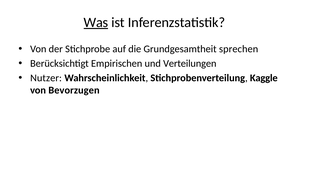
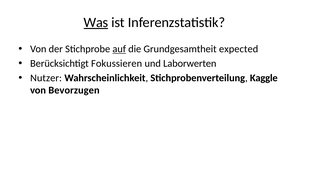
auf underline: none -> present
sprechen: sprechen -> expected
Empirischen: Empirischen -> Fokussieren
Verteilungen: Verteilungen -> Laborwerten
